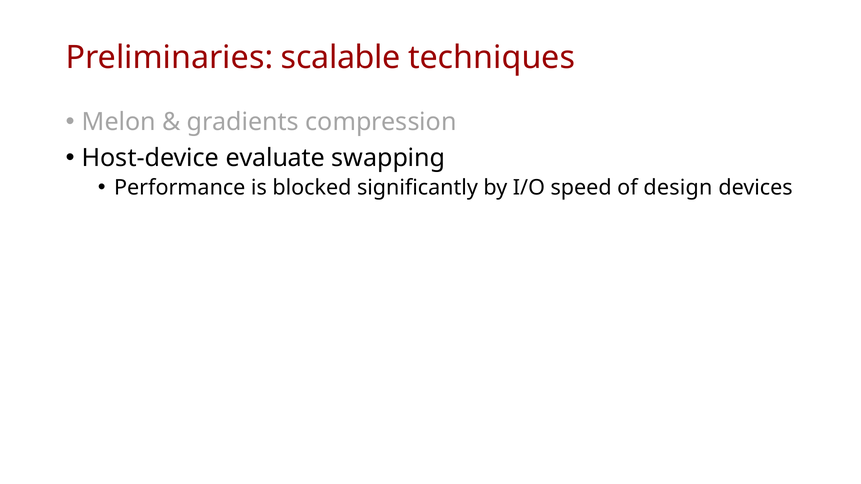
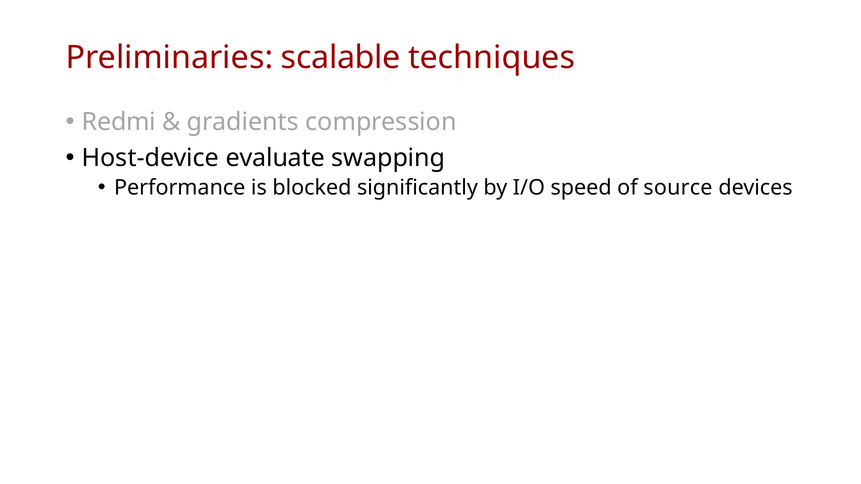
Melon: Melon -> Redmi
design: design -> source
